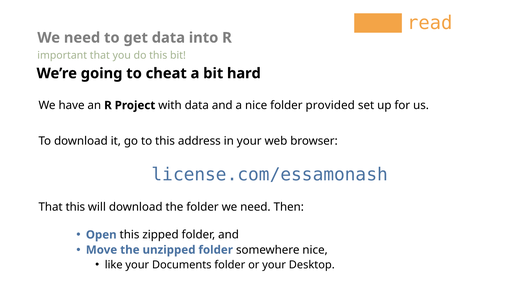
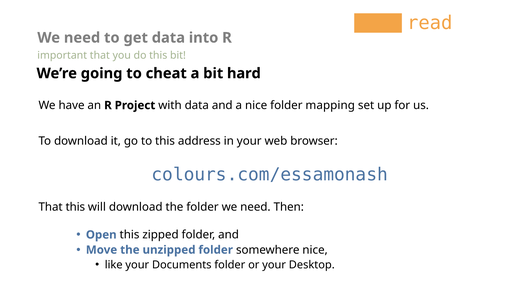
provided: provided -> mapping
license.com/essamonash: license.com/essamonash -> colours.com/essamonash
